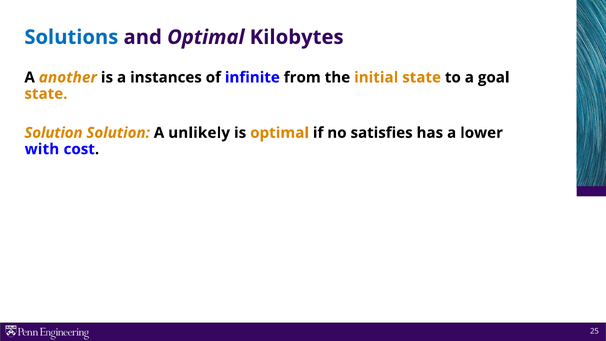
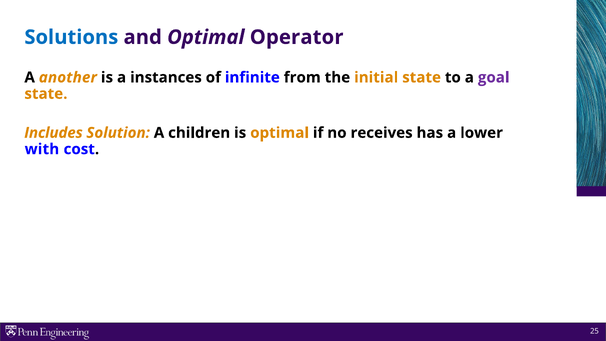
Kilobytes: Kilobytes -> Operator
goal colour: black -> purple
Solution at (53, 133): Solution -> Includes
unlikely: unlikely -> children
satisfies: satisfies -> receives
